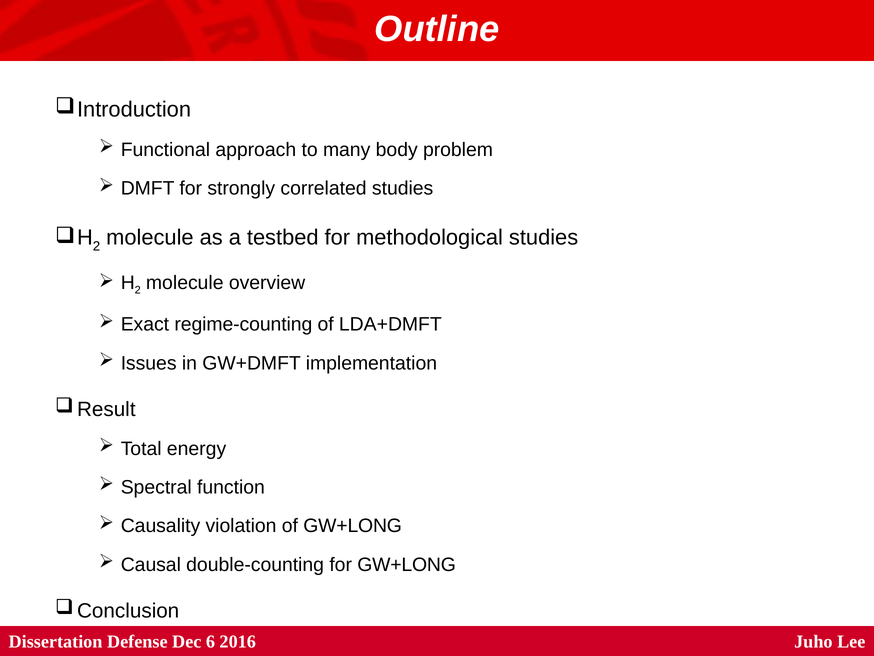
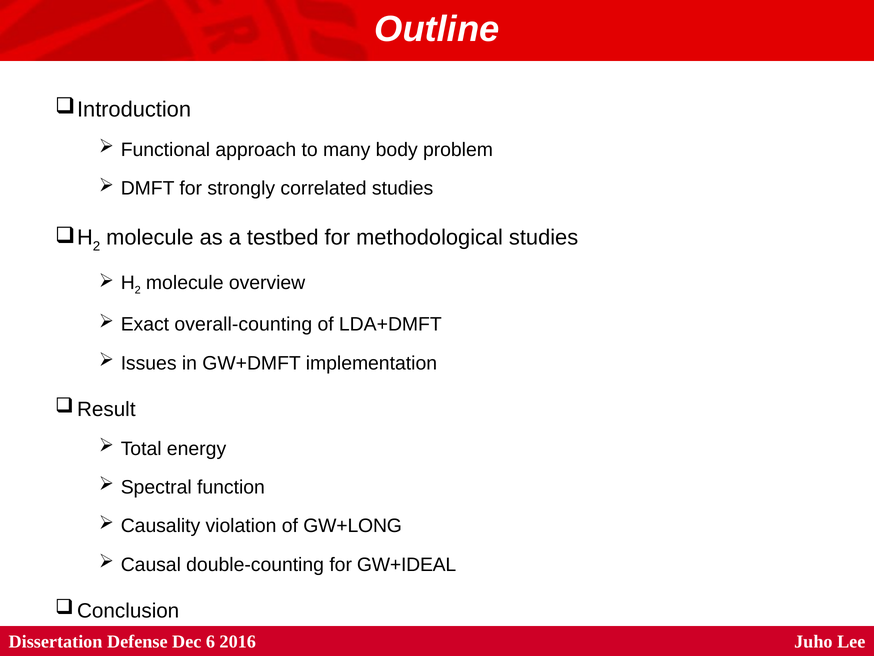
regime-counting: regime-counting -> overall-counting
for GW+LONG: GW+LONG -> GW+IDEAL
